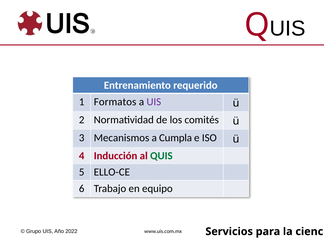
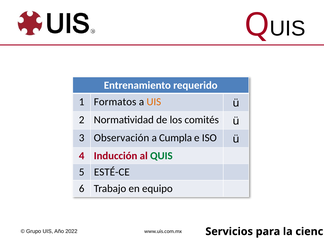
UIS at (154, 102) colour: purple -> orange
Mecanismos: Mecanismos -> Observación
ELLO-CE: ELLO-CE -> ESTÉ-CE
